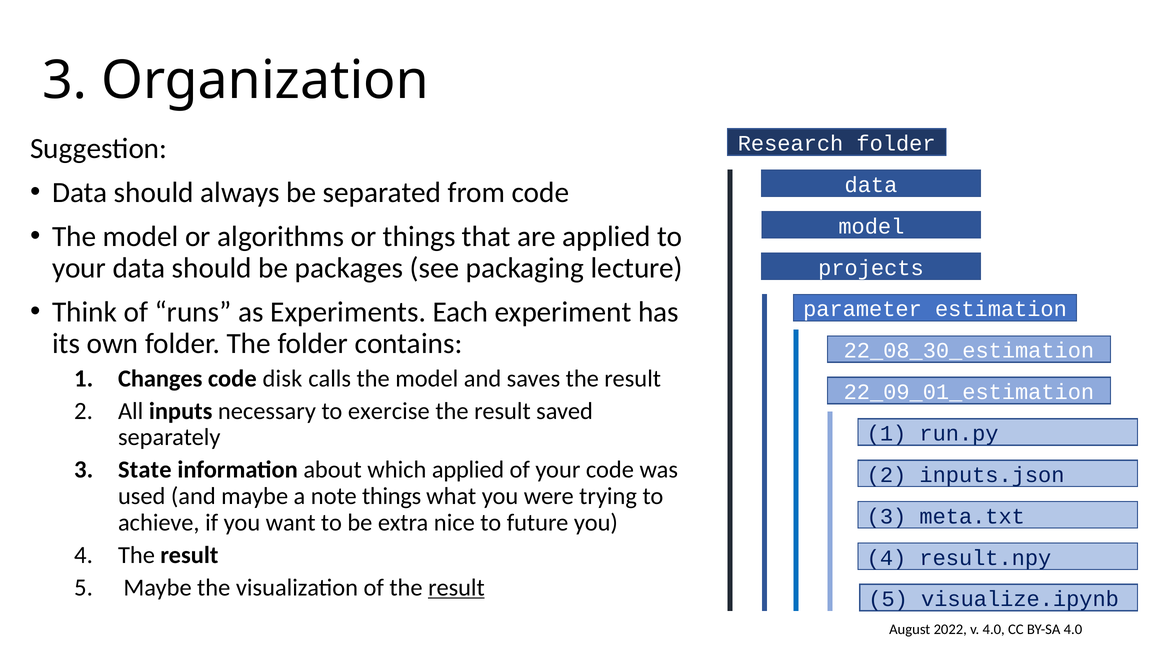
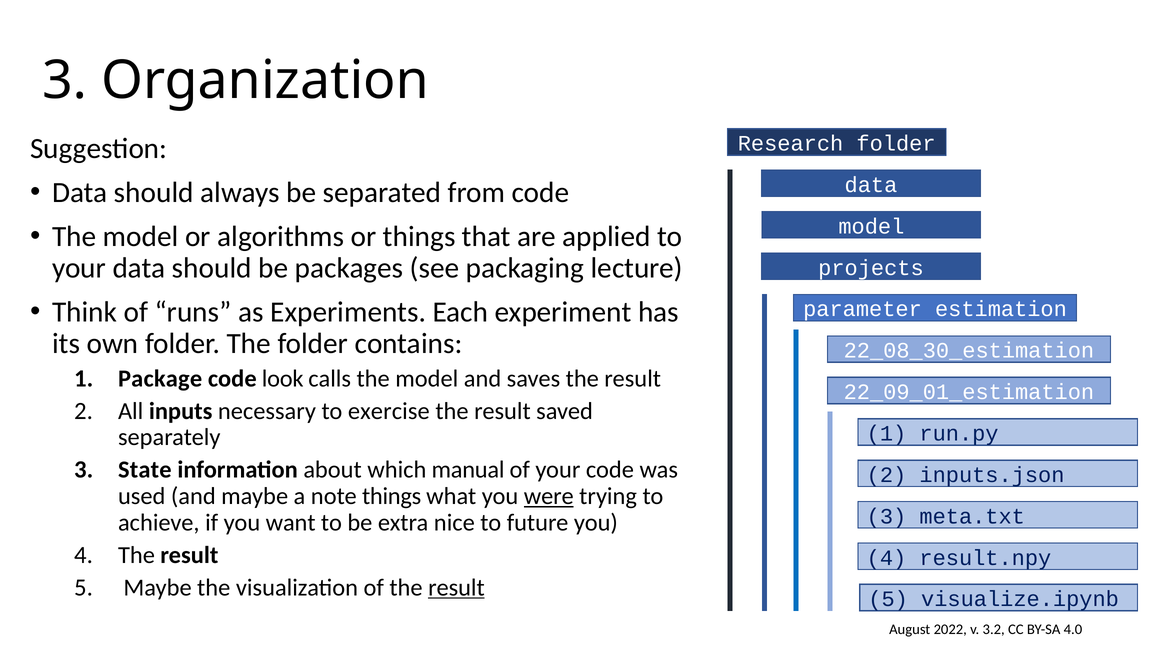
Changes: Changes -> Package
disk: disk -> look
which applied: applied -> manual
were underline: none -> present
v 4.0: 4.0 -> 3.2
